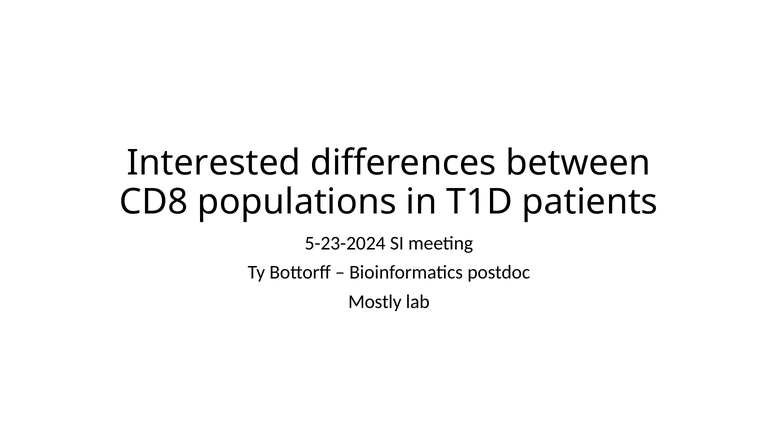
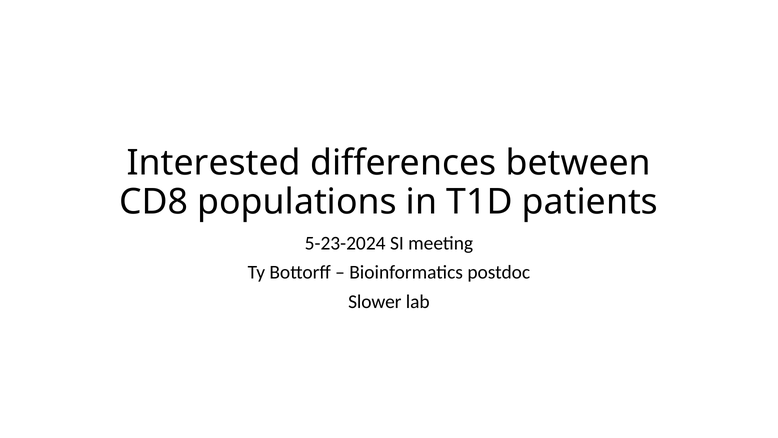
Mostly: Mostly -> Slower
